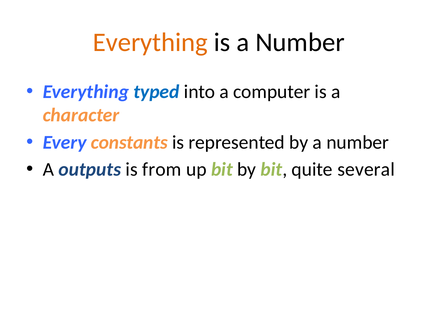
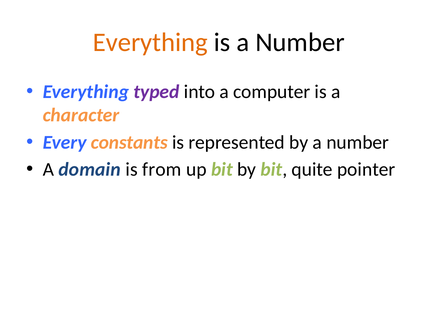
typed colour: blue -> purple
outputs: outputs -> domain
several: several -> pointer
